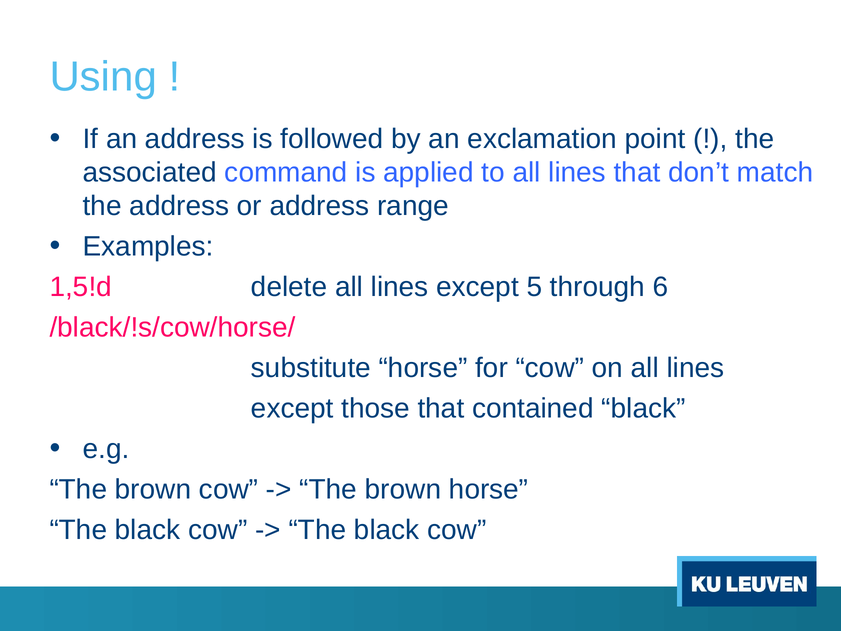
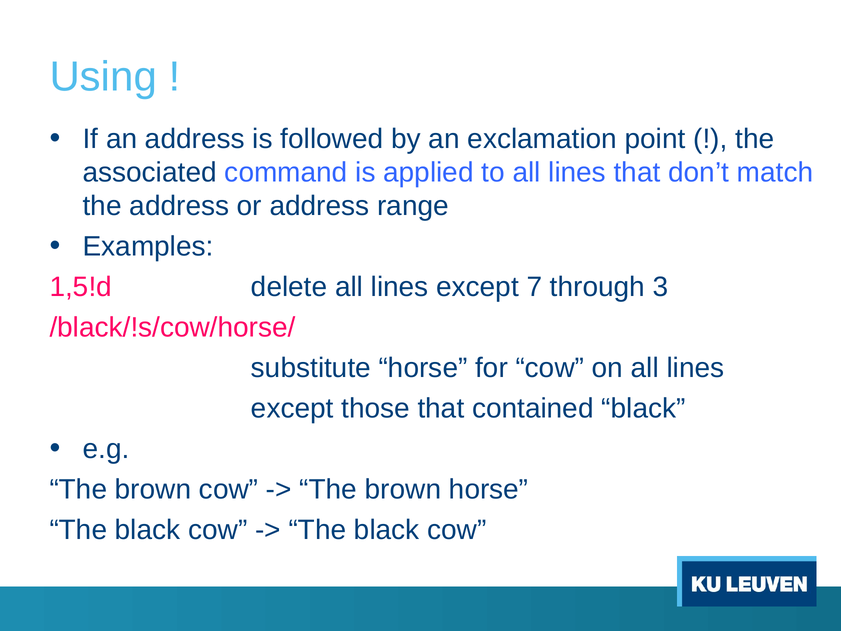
5: 5 -> 7
6: 6 -> 3
